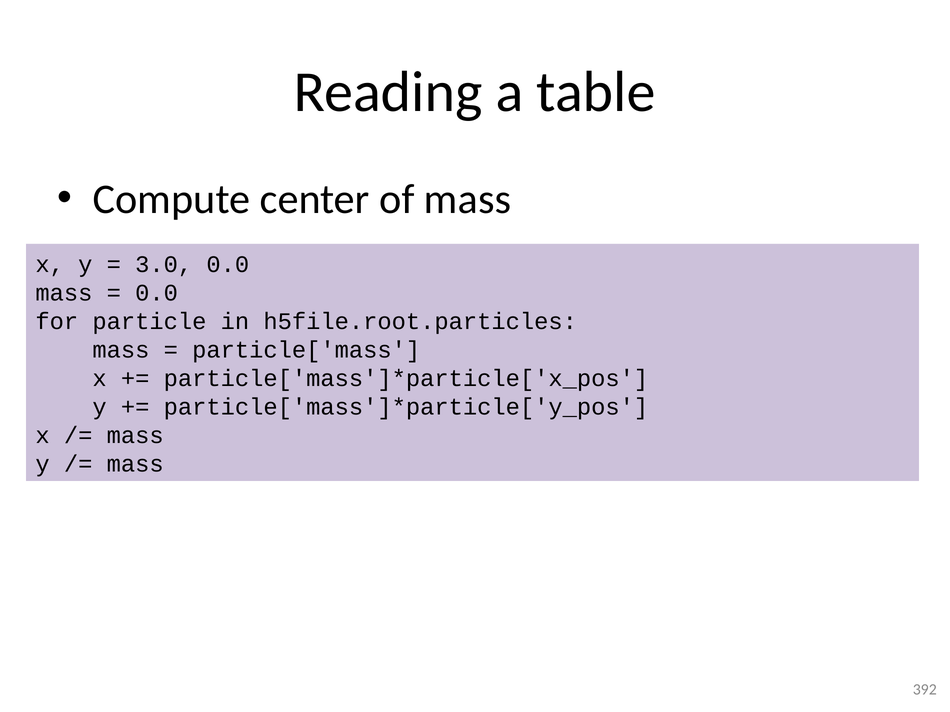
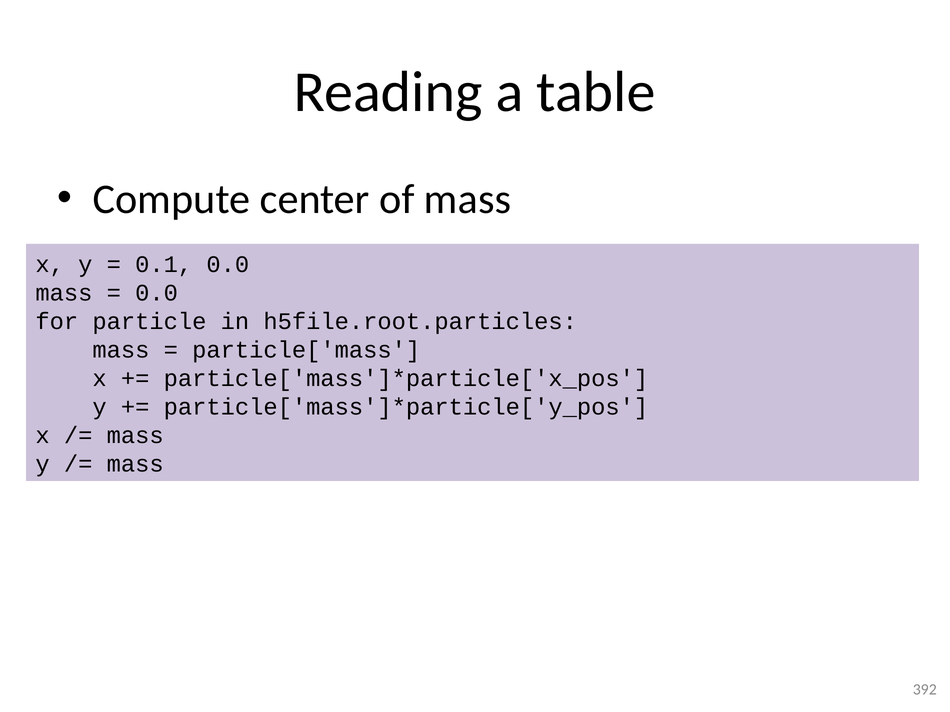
3.0: 3.0 -> 0.1
